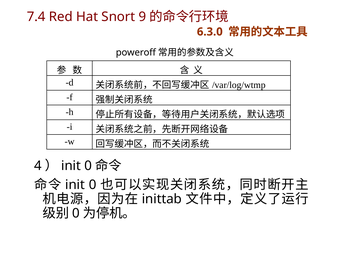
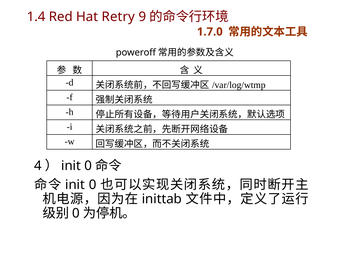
7.4: 7.4 -> 1.4
Snort: Snort -> Retry
6.3.0: 6.3.0 -> 1.7.0
